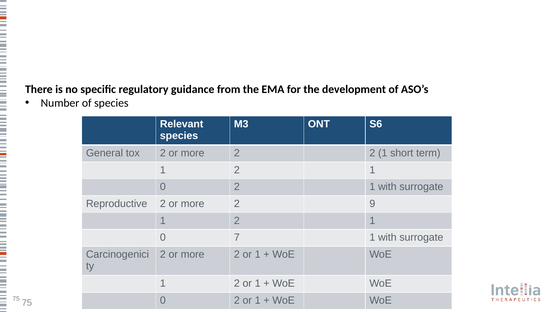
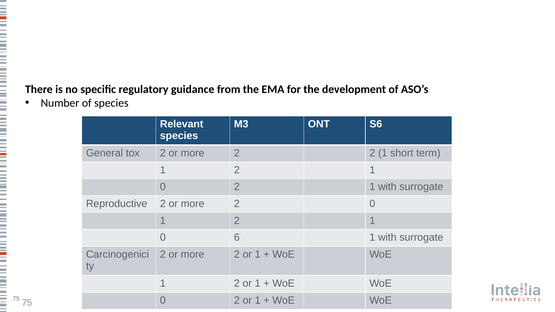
2 9: 9 -> 0
7: 7 -> 6
